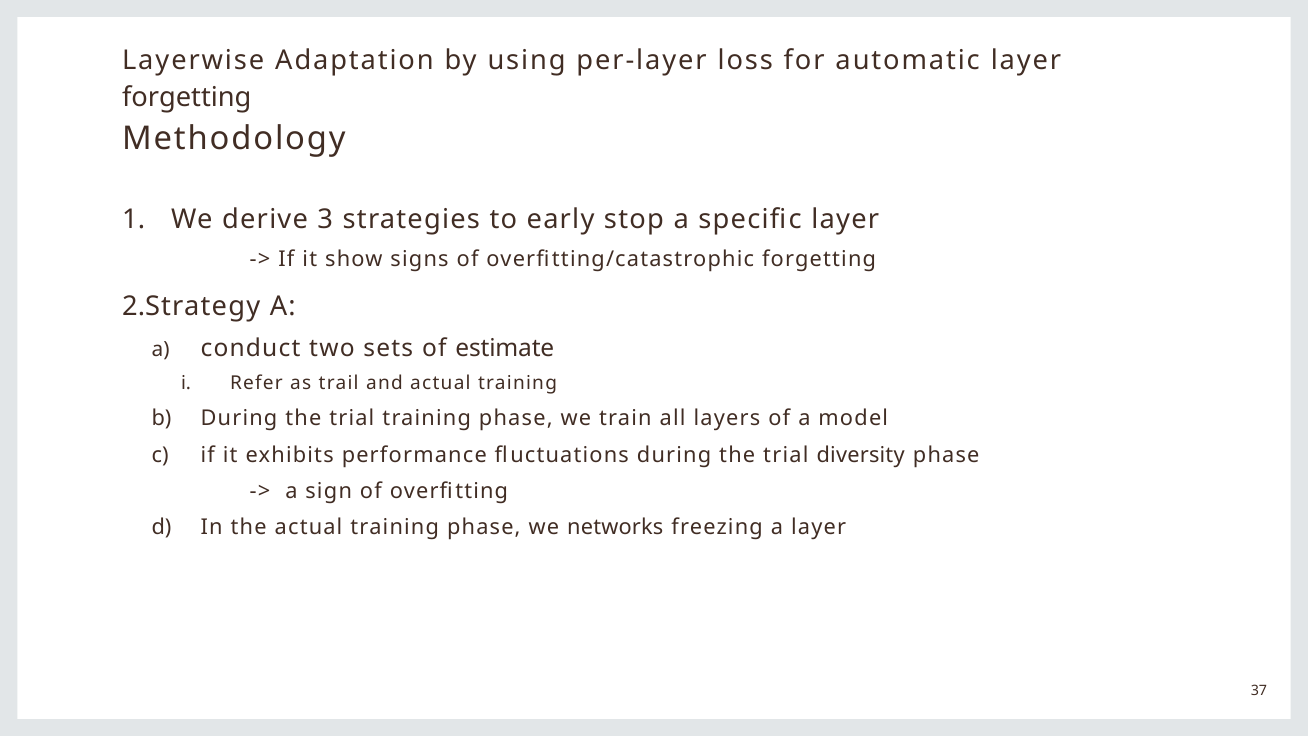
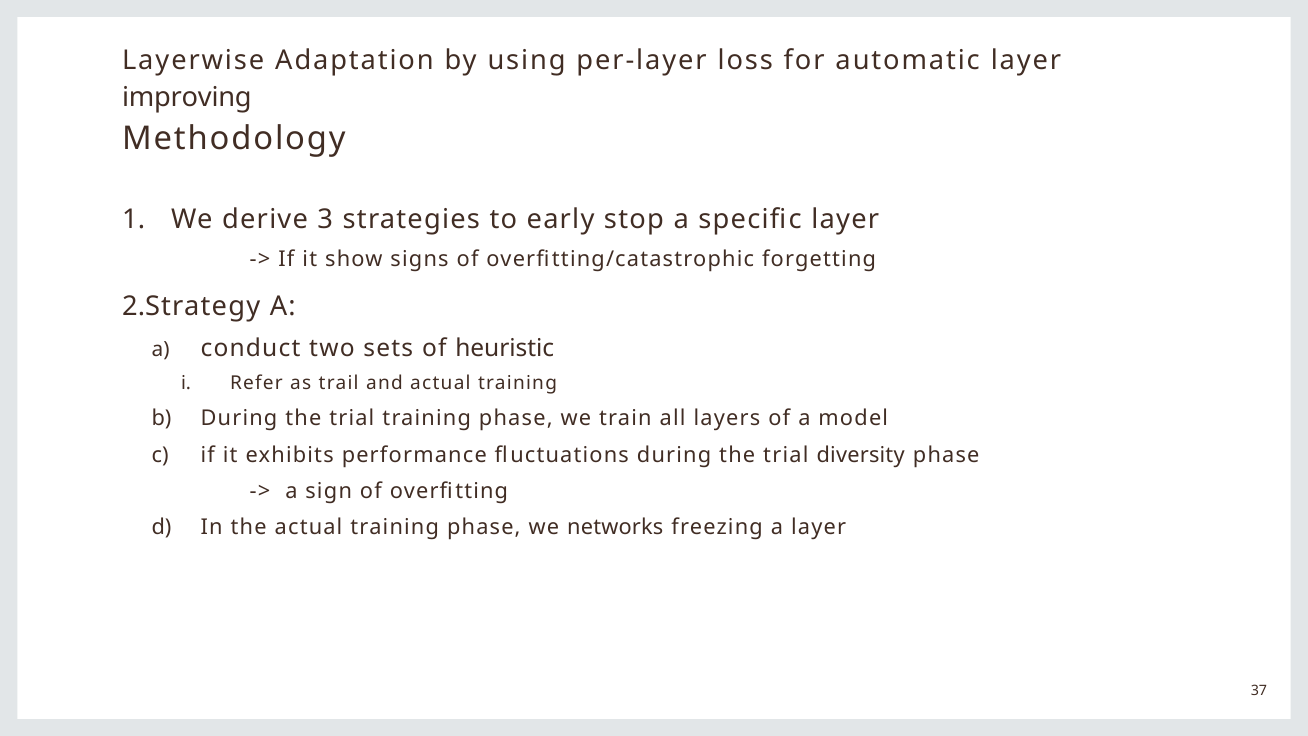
forgetting at (187, 97): forgetting -> improving
estimate: estimate -> heuristic
